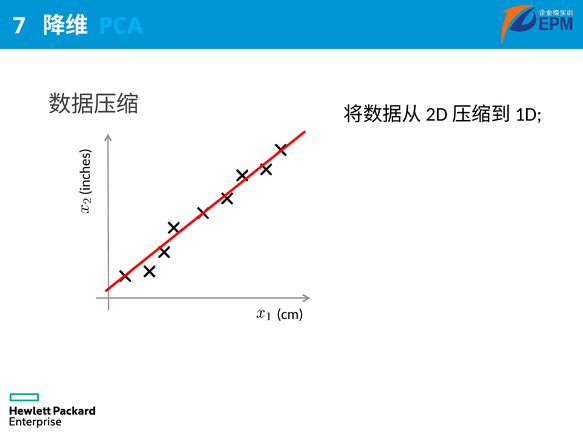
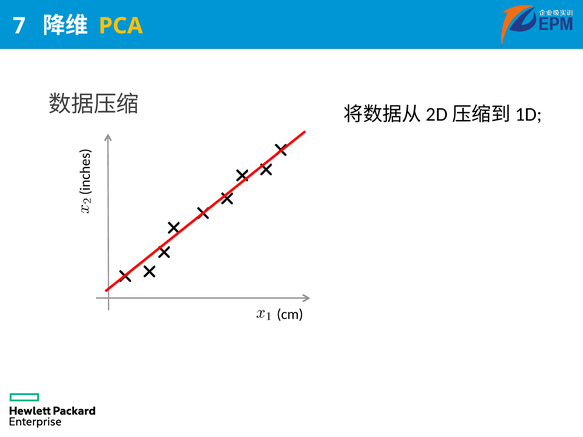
PCA colour: light blue -> yellow
